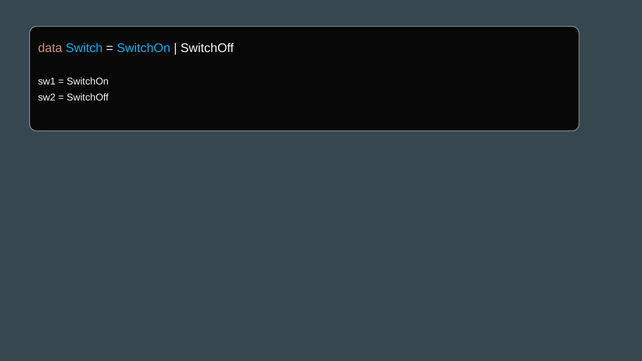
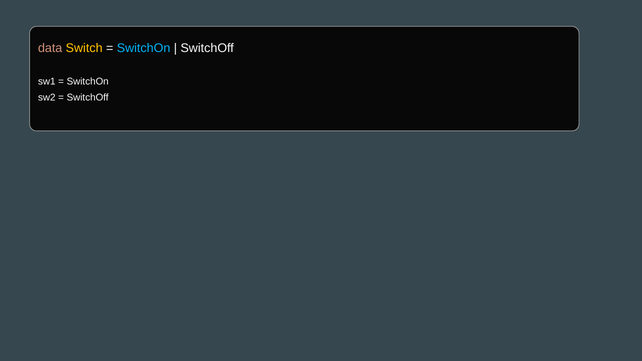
Switch colour: light blue -> yellow
